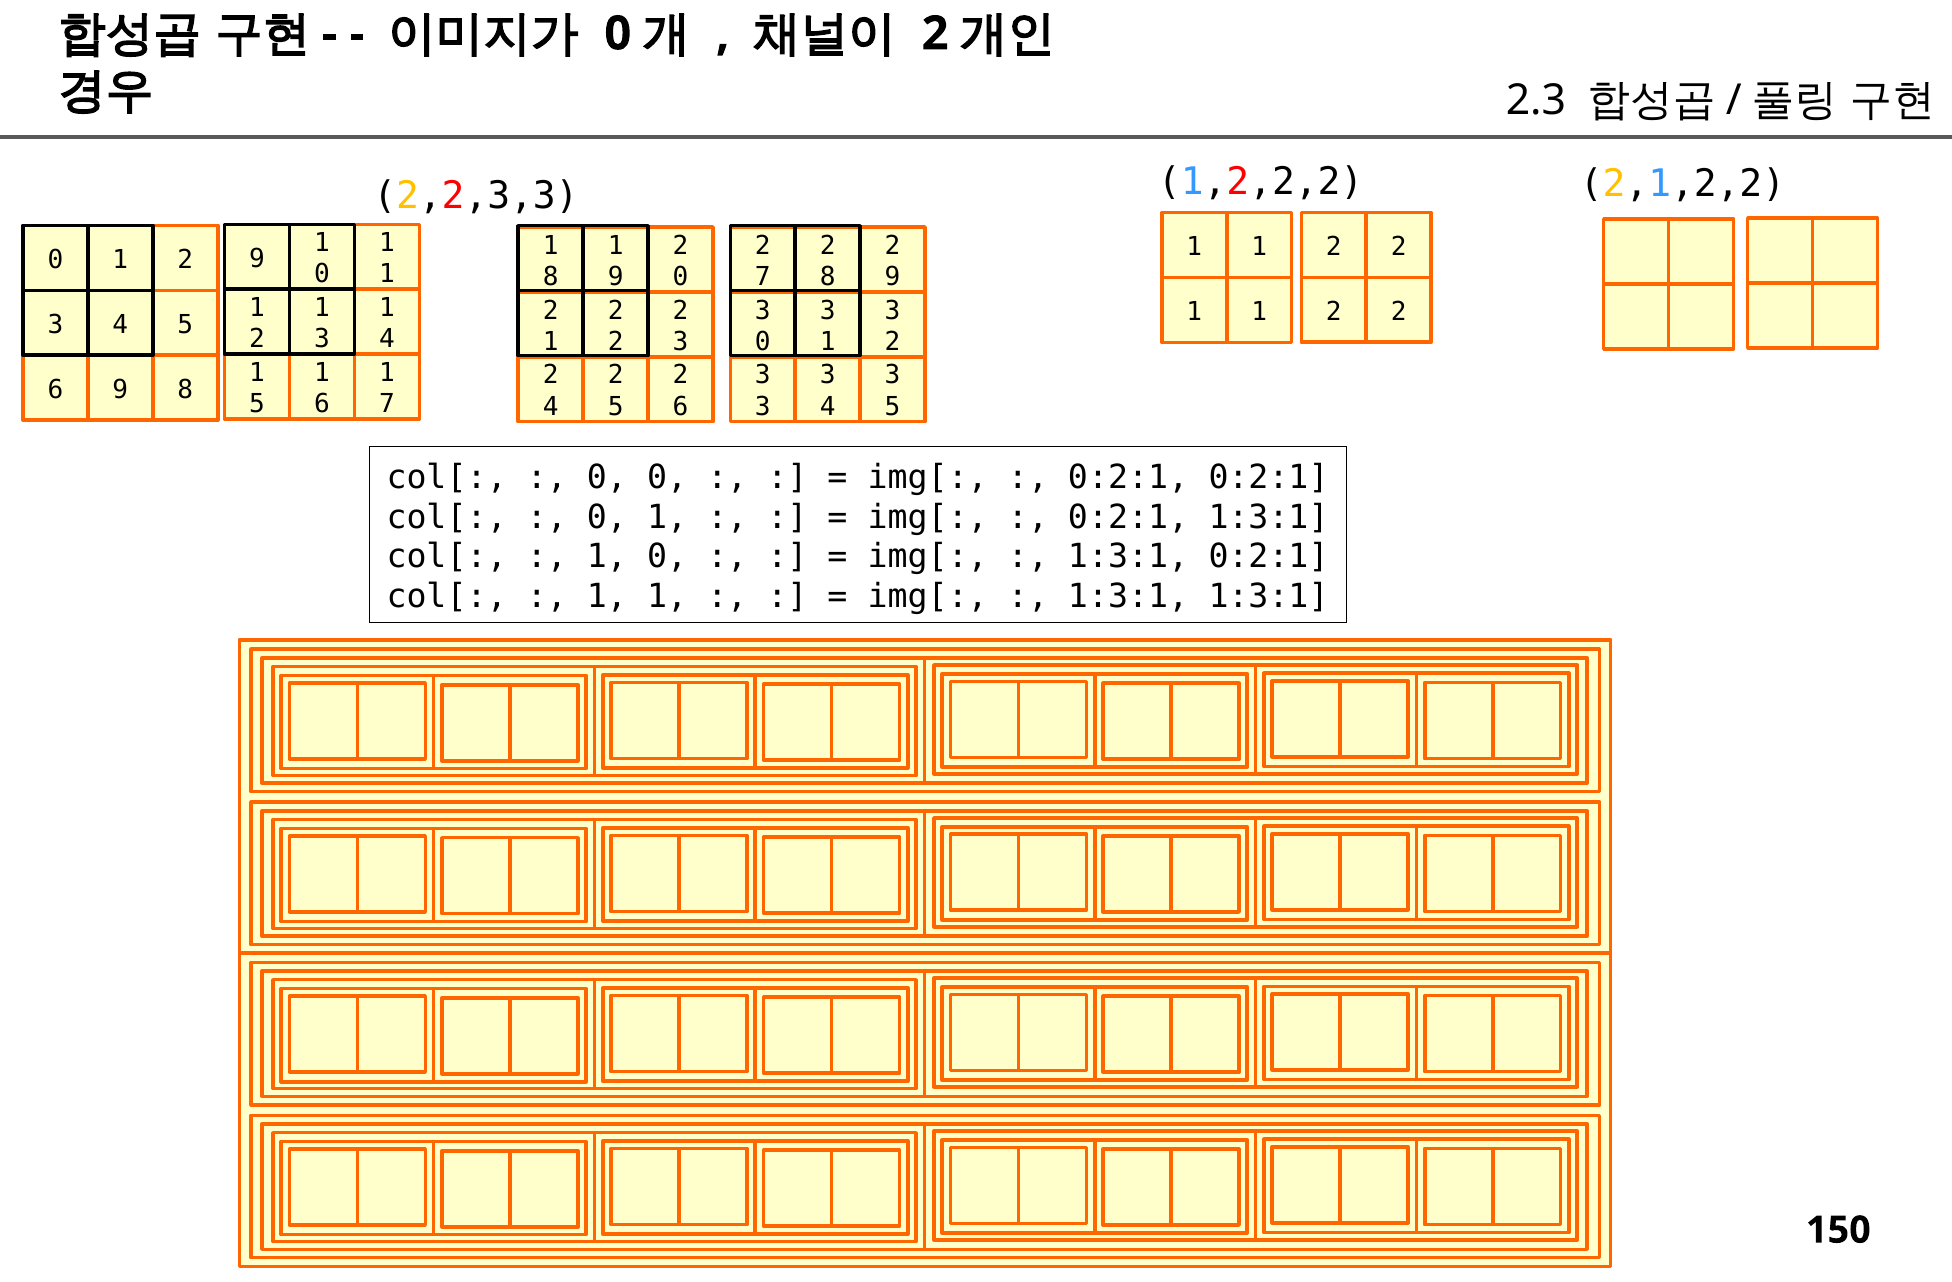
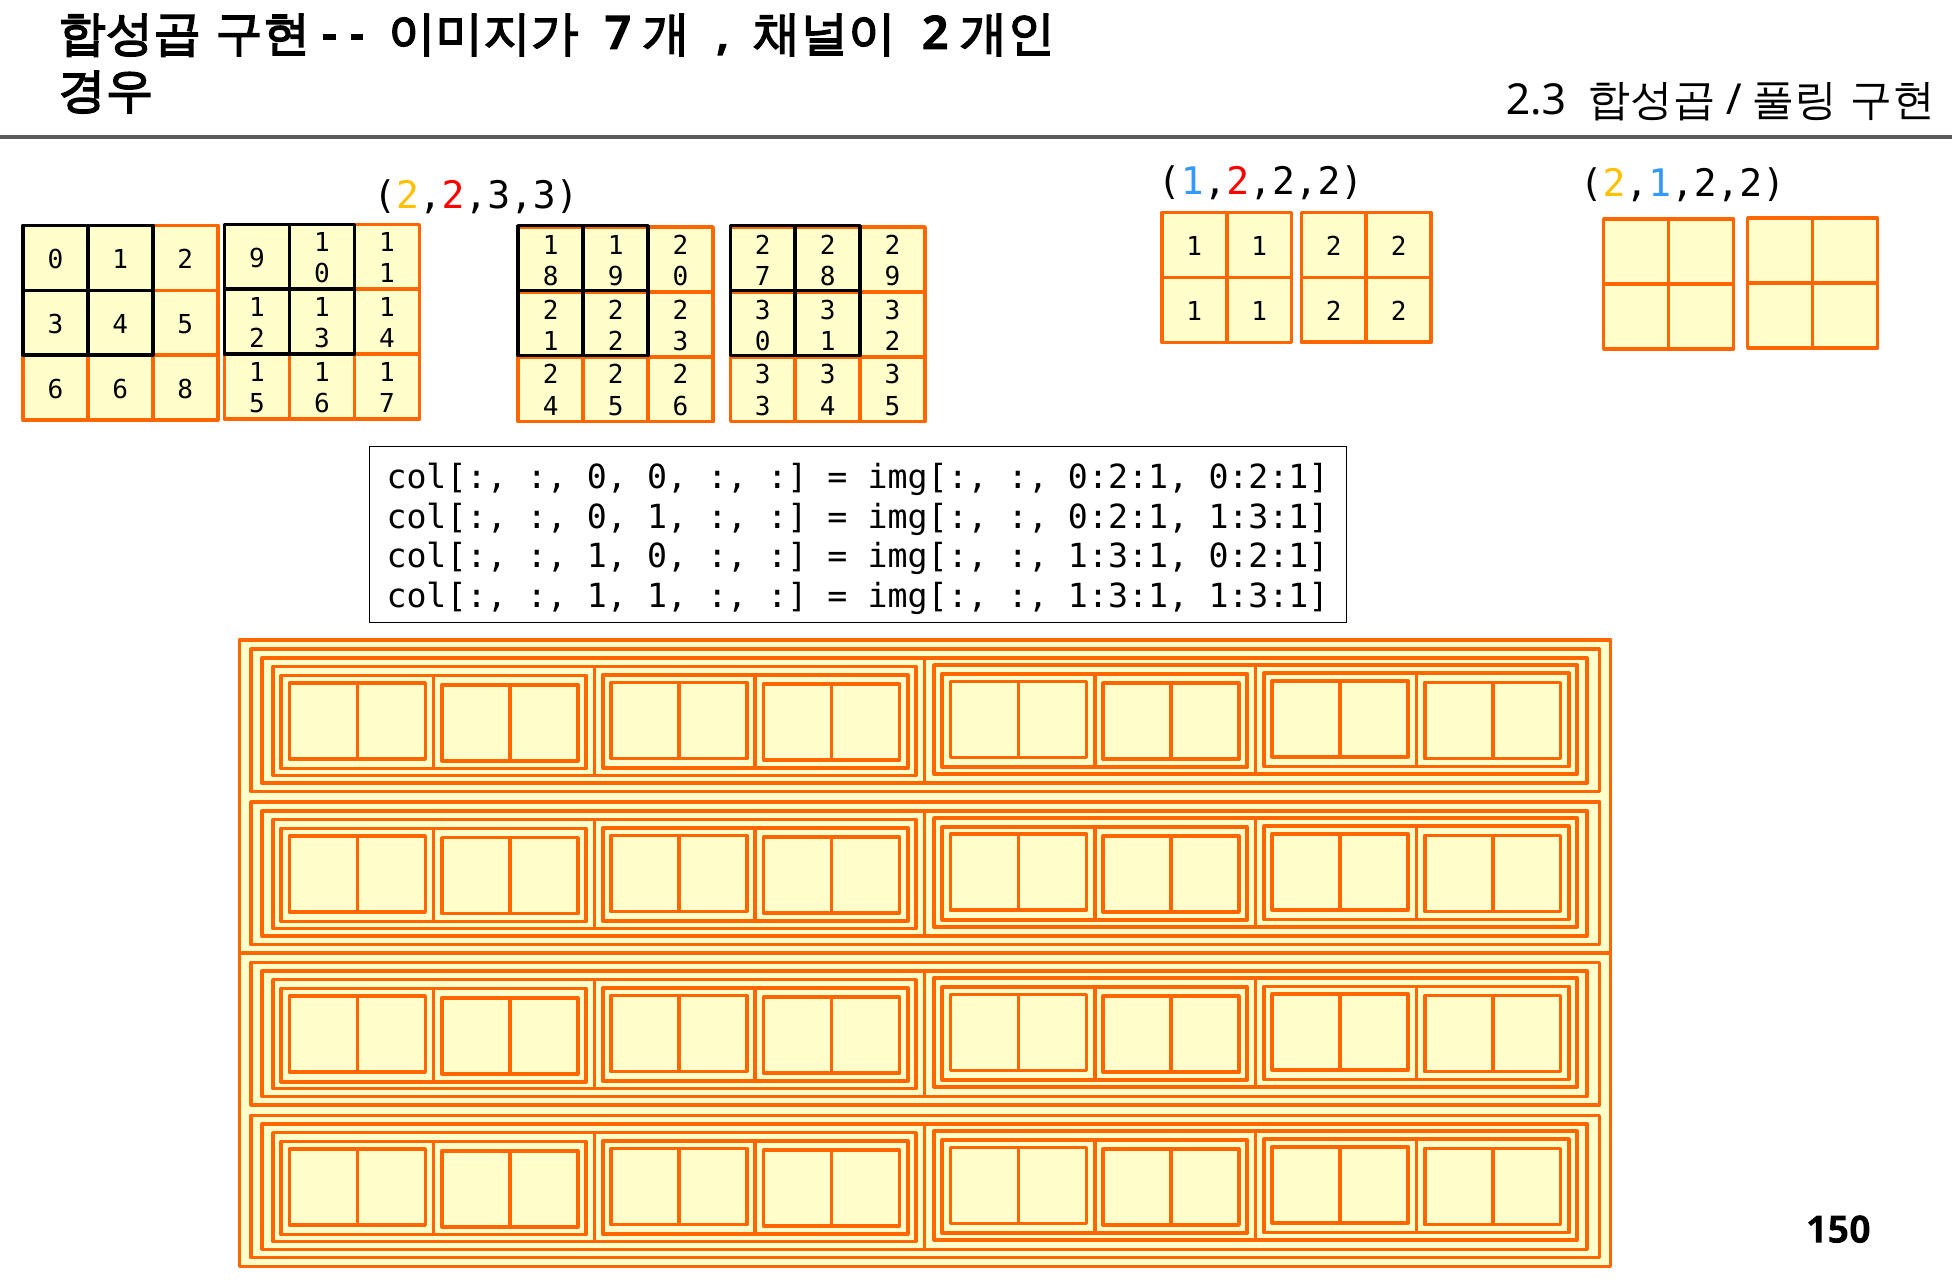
0 at (618, 34): 0 -> 7
6 9: 9 -> 6
